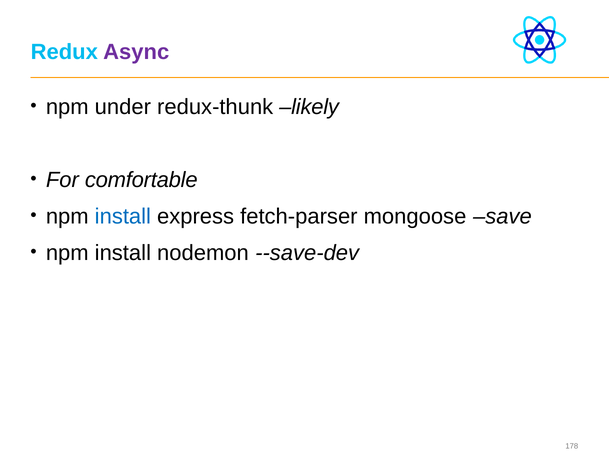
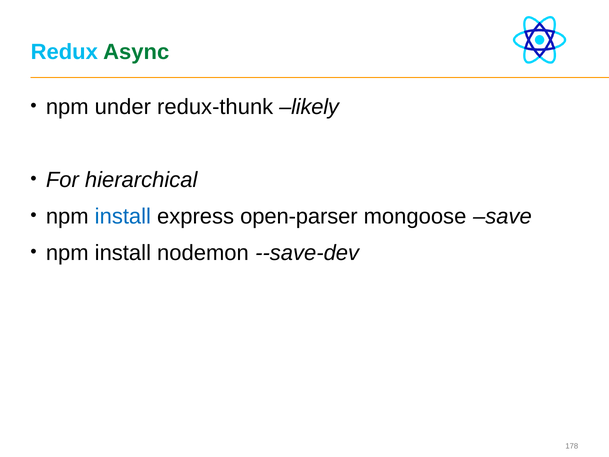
Async colour: purple -> green
comfortable: comfortable -> hierarchical
fetch-parser: fetch-parser -> open-parser
